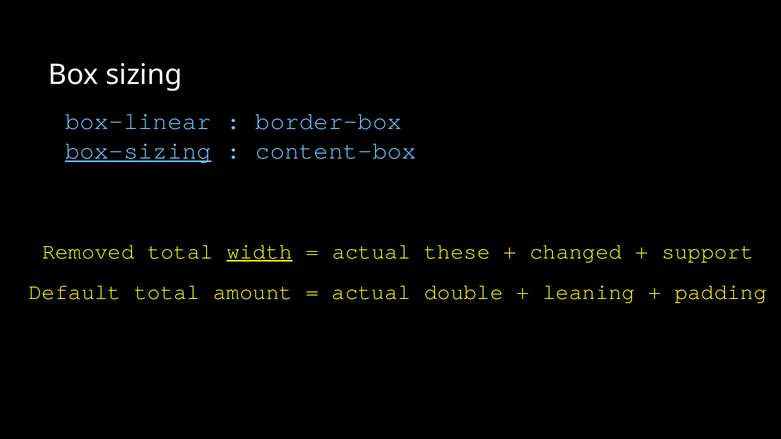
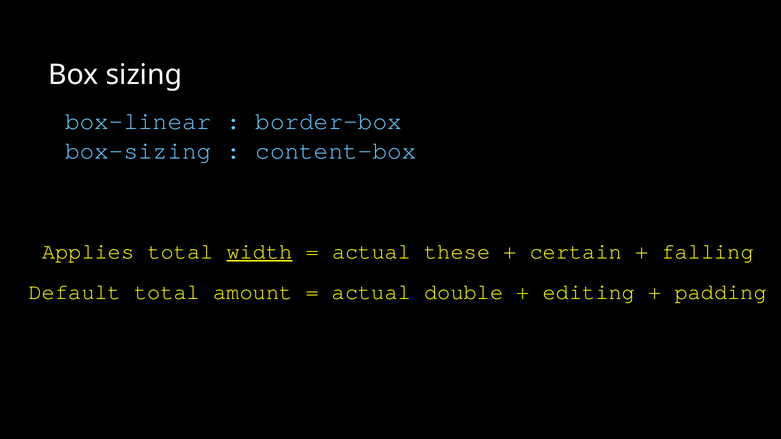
box-sizing underline: present -> none
Removed: Removed -> Applies
changed: changed -> certain
support: support -> falling
leaning: leaning -> editing
